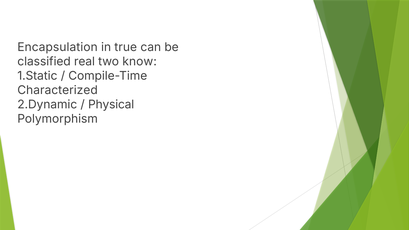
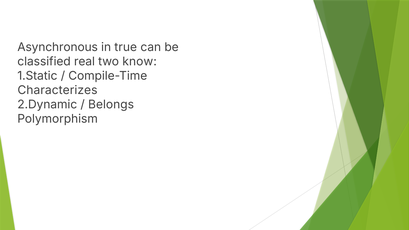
Encapsulation: Encapsulation -> Asynchronous
Characterized: Characterized -> Characterizes
Physical: Physical -> Belongs
